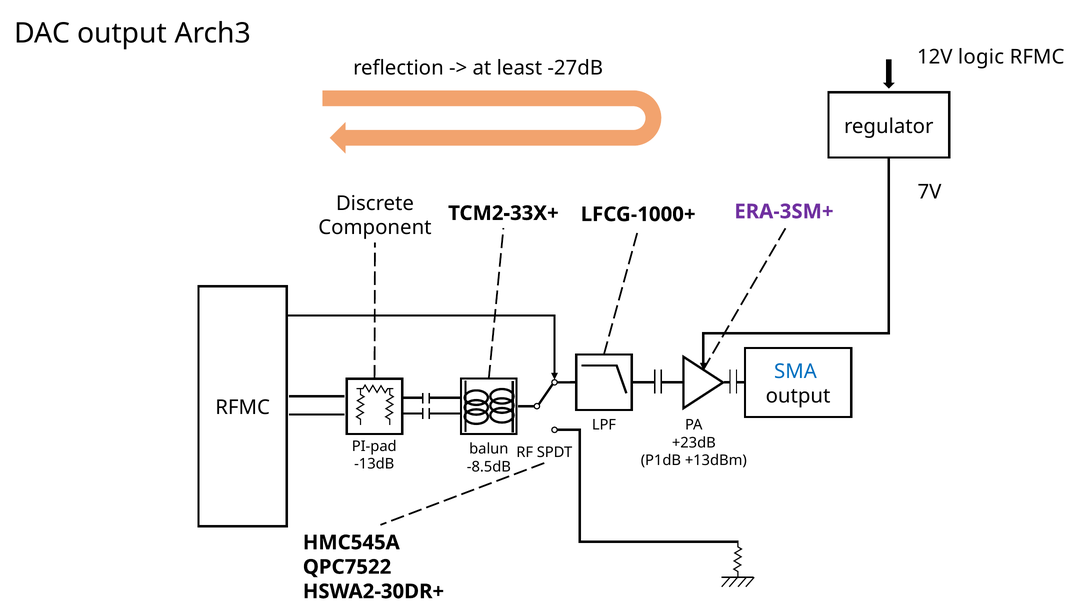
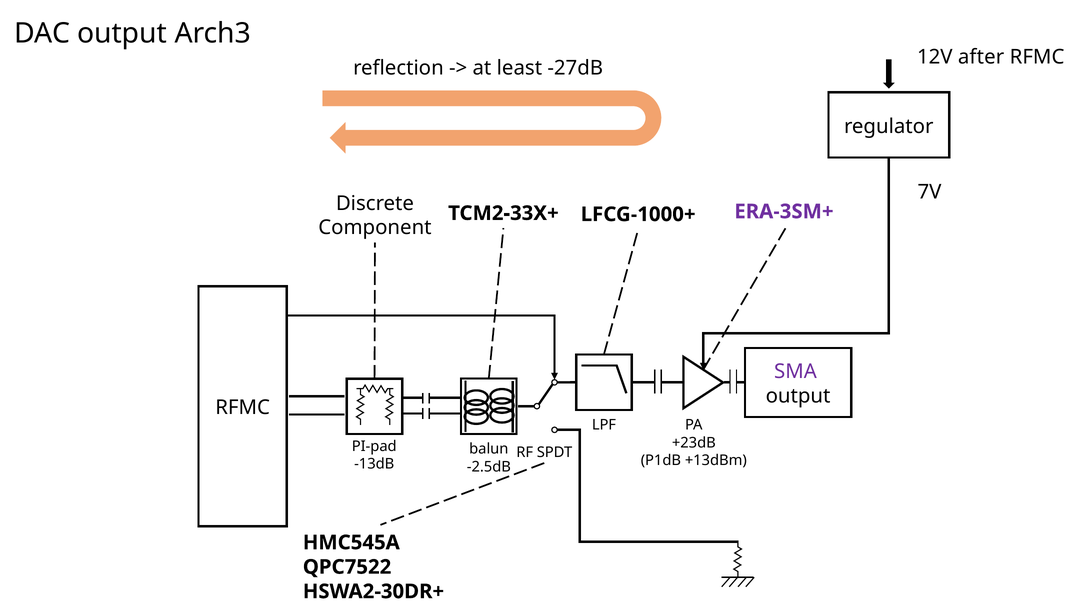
logic: logic -> after
SMA colour: blue -> purple
-8.5dB: -8.5dB -> -2.5dB
